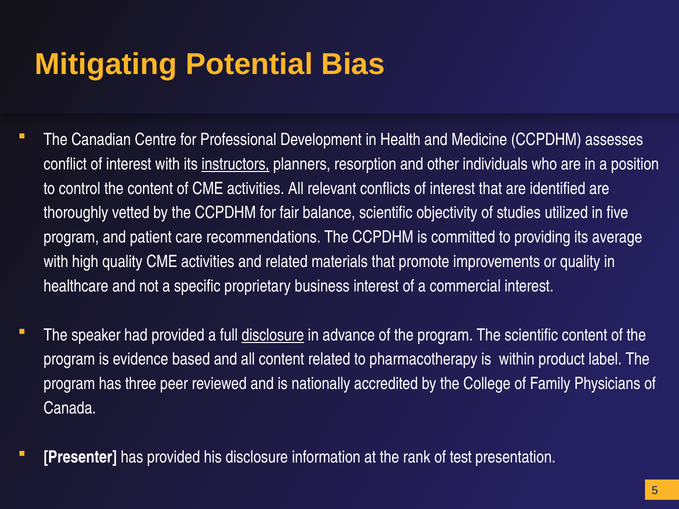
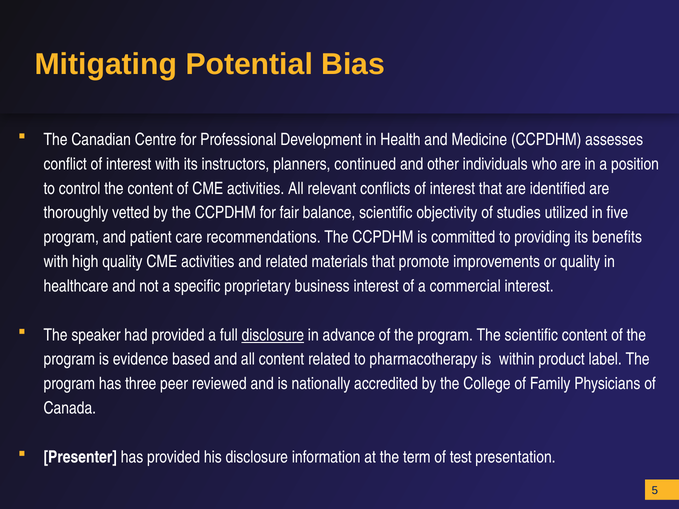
instructors underline: present -> none
resorption: resorption -> continued
average: average -> benefits
rank: rank -> term
